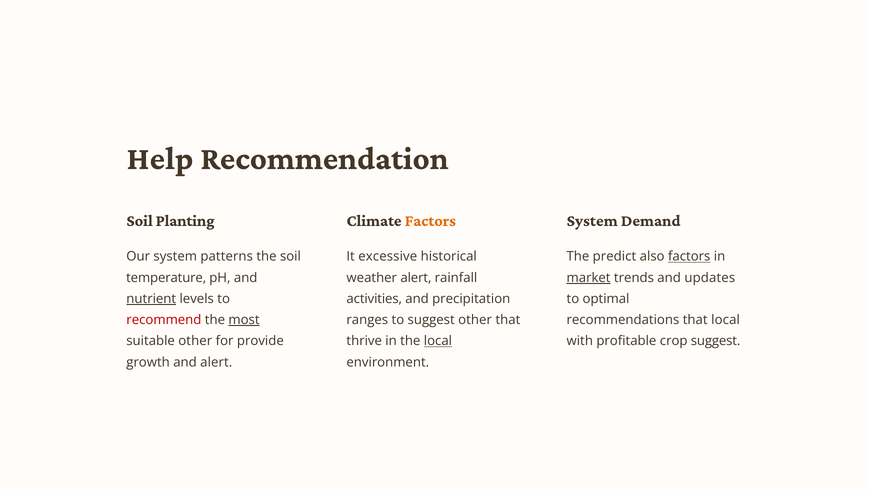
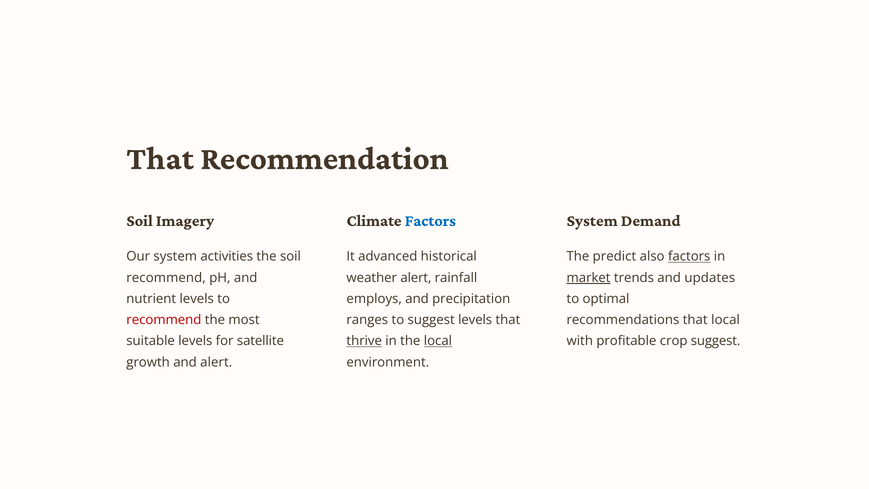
Help at (160, 158): Help -> That
Planting: Planting -> Imagery
Factors at (430, 220) colour: orange -> blue
patterns: patterns -> activities
excessive: excessive -> advanced
temperature at (166, 278): temperature -> recommend
nutrient underline: present -> none
activities: activities -> employs
most underline: present -> none
suggest other: other -> levels
suitable other: other -> levels
provide: provide -> satellite
thrive underline: none -> present
